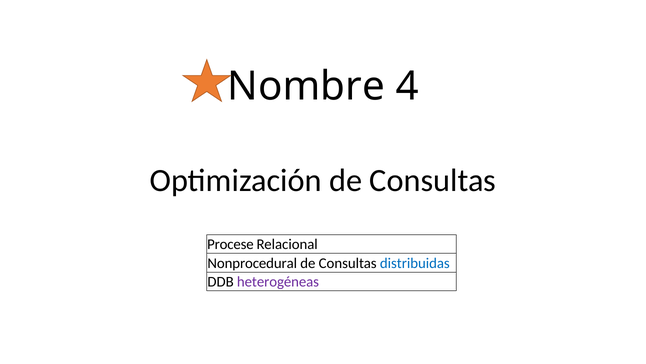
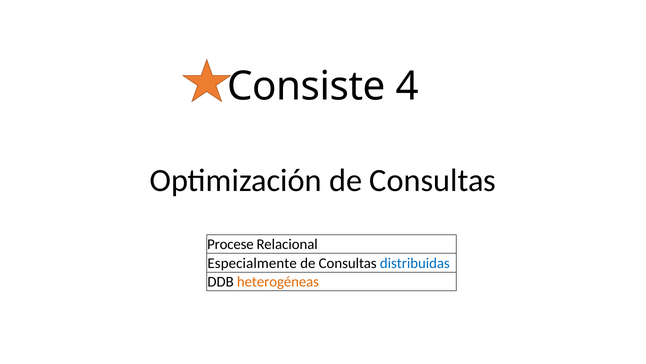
Nombre: Nombre -> Consiste
Nonprocedural: Nonprocedural -> Especialmente
heterogéneas colour: purple -> orange
